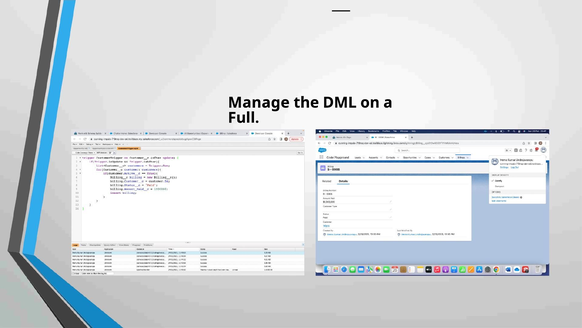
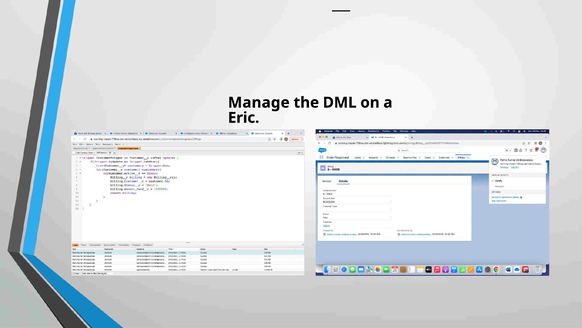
Full: Full -> Eric
